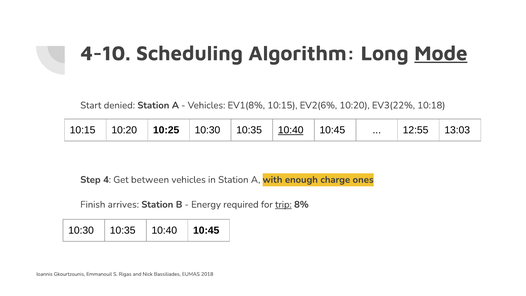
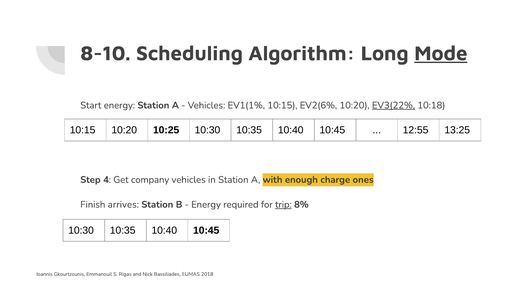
4-10: 4-10 -> 8-10
Start denied: denied -> energy
EV1(8%: EV1(8% -> EV1(1%
EV3(22% underline: none -> present
10:40 at (291, 130) underline: present -> none
13:03: 13:03 -> 13:25
between: between -> company
